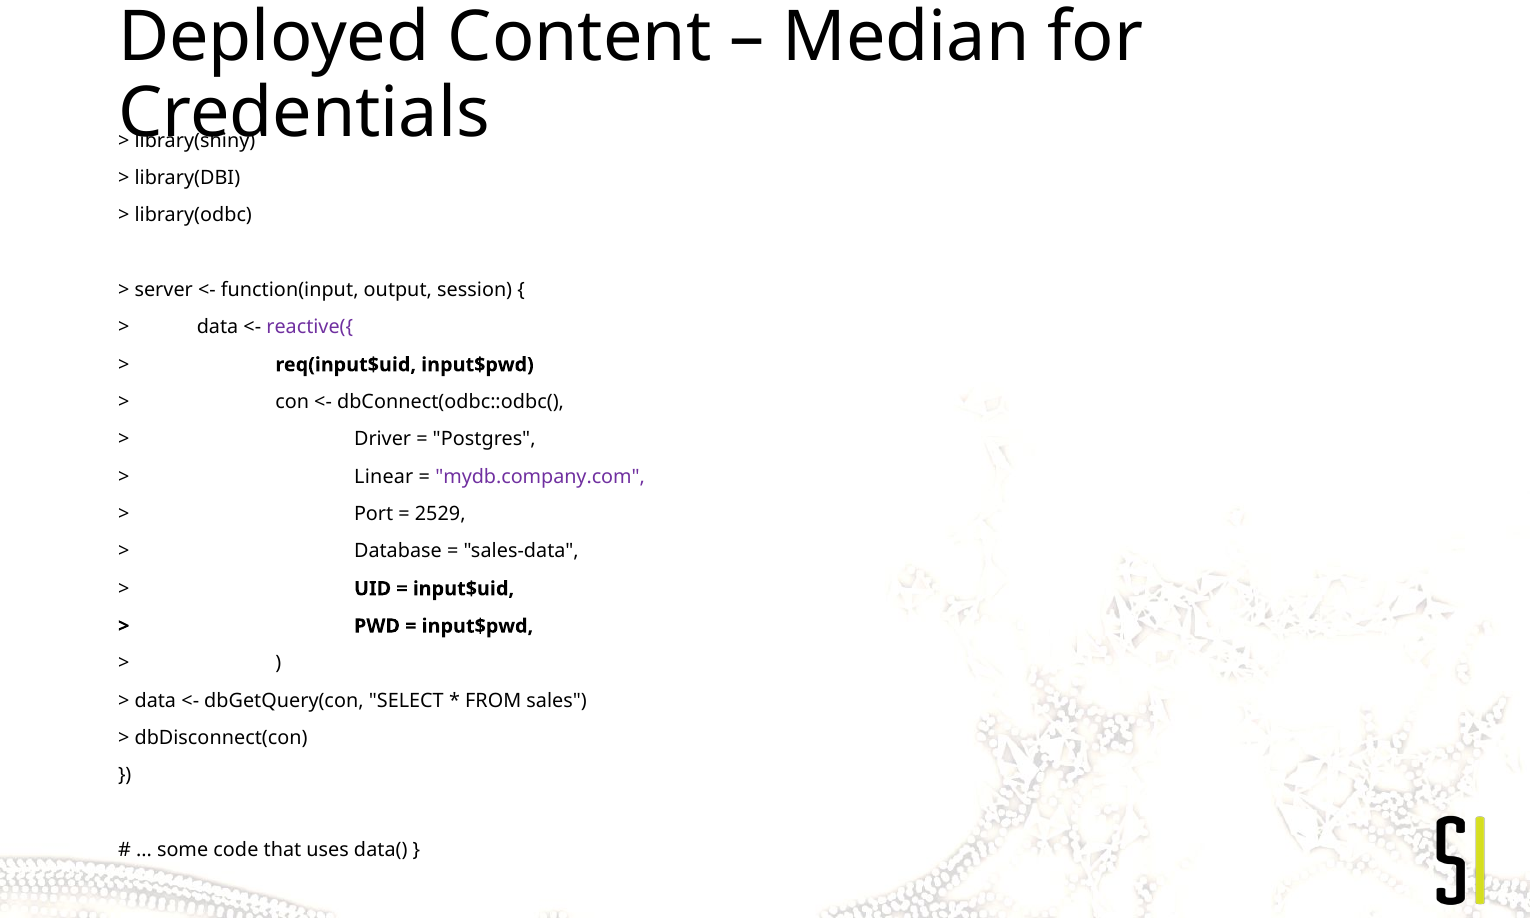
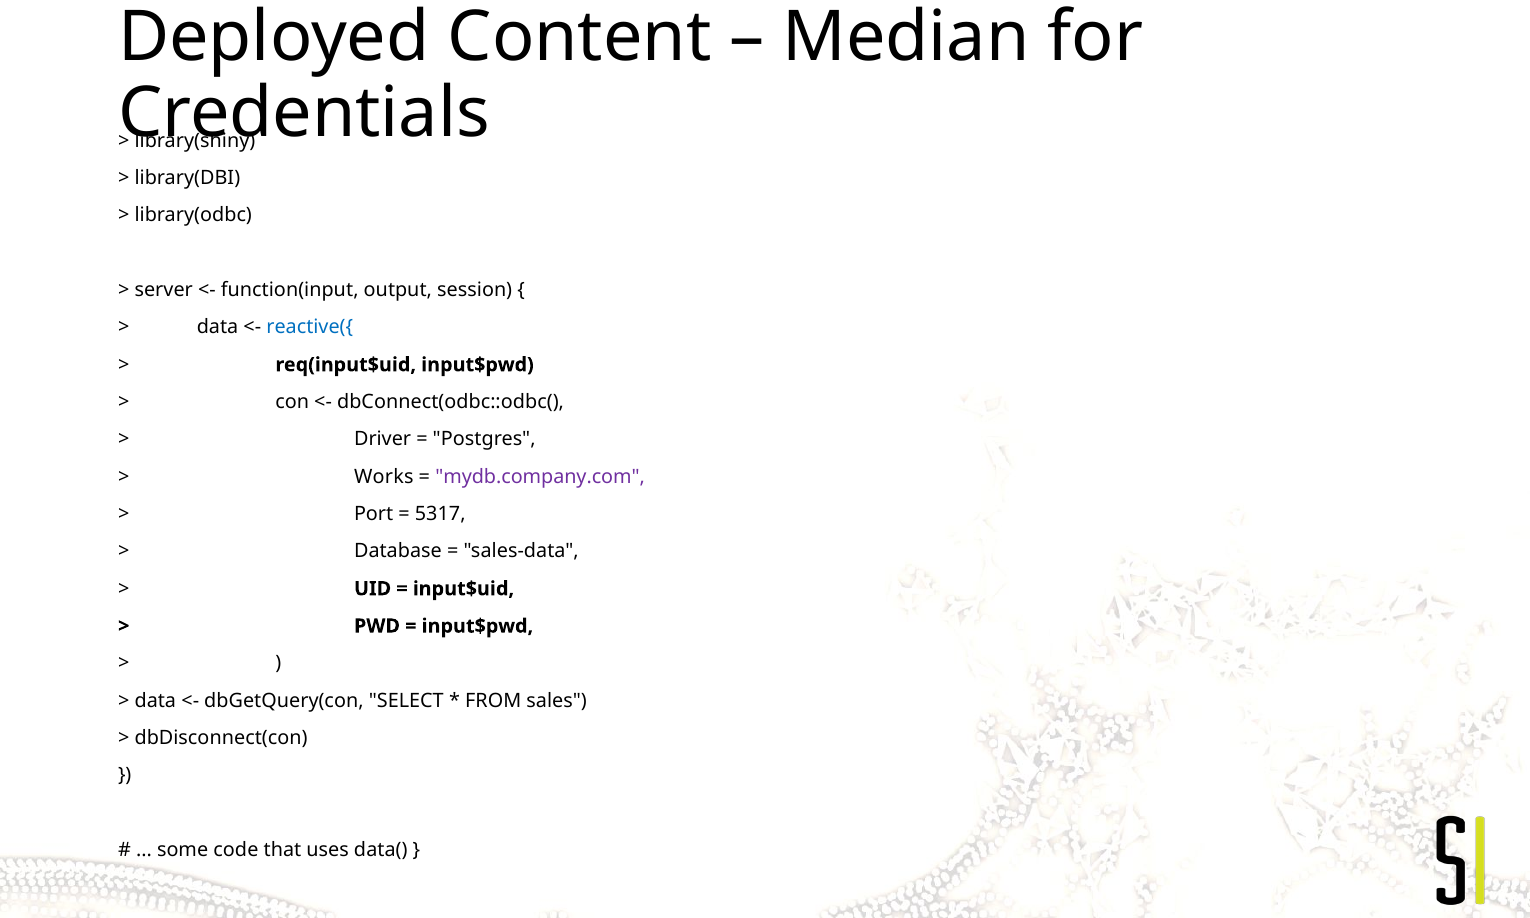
reactive({ colour: purple -> blue
Linear: Linear -> Works
2529: 2529 -> 5317
